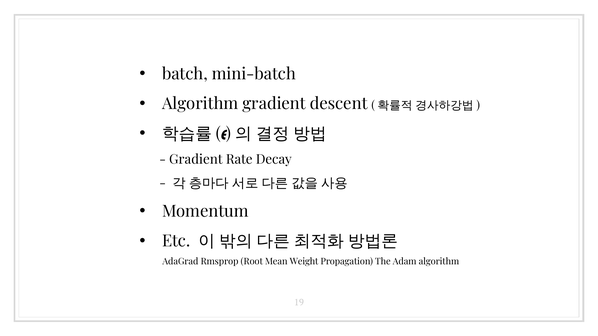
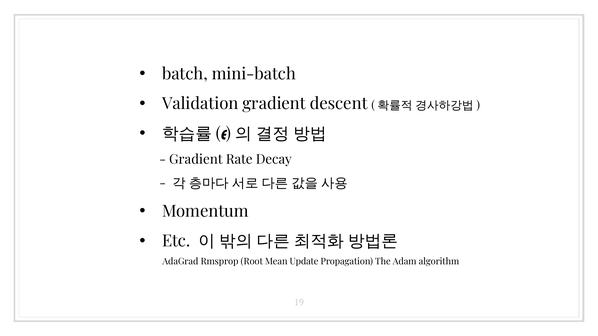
Algorithm at (200, 104): Algorithm -> Validation
Weight: Weight -> Update
